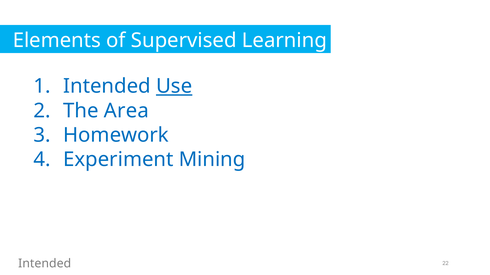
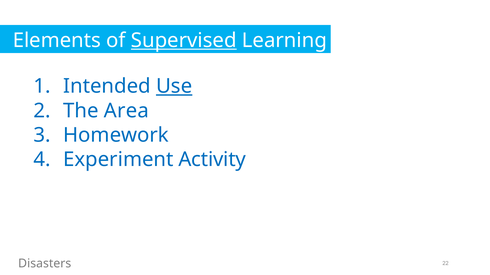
Supervised underline: none -> present
Mining: Mining -> Activity
Intended at (45, 264): Intended -> Disasters
